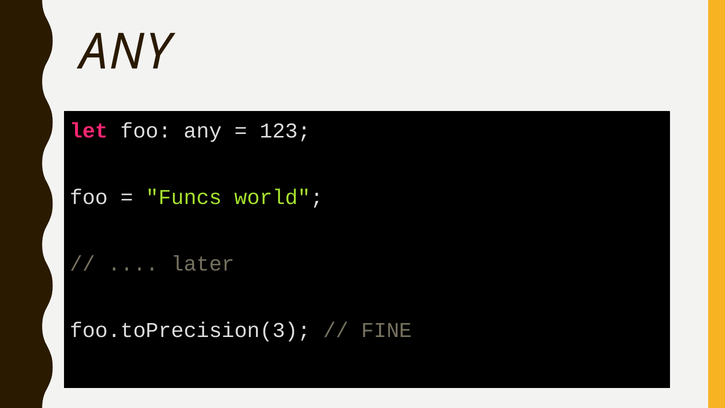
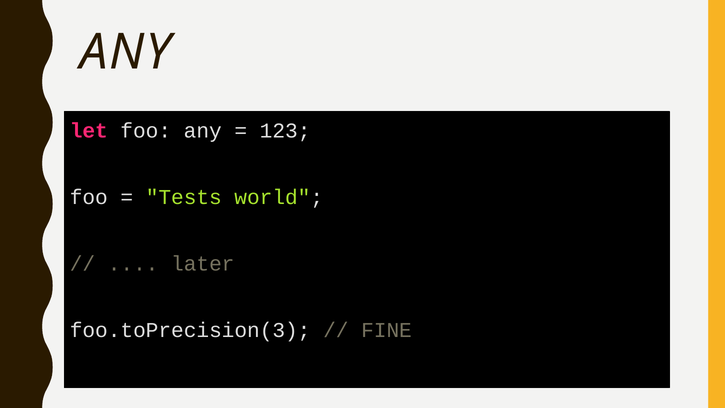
Funcs: Funcs -> Tests
